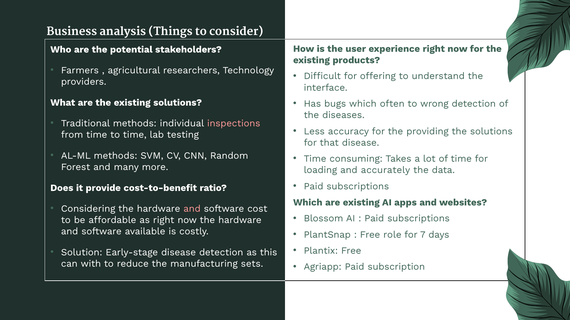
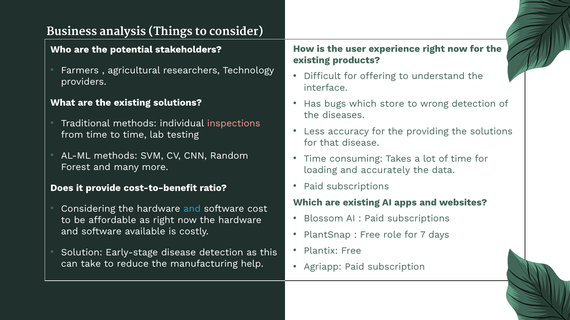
often: often -> store
and at (192, 209) colour: pink -> light blue
with: with -> take
sets: sets -> help
